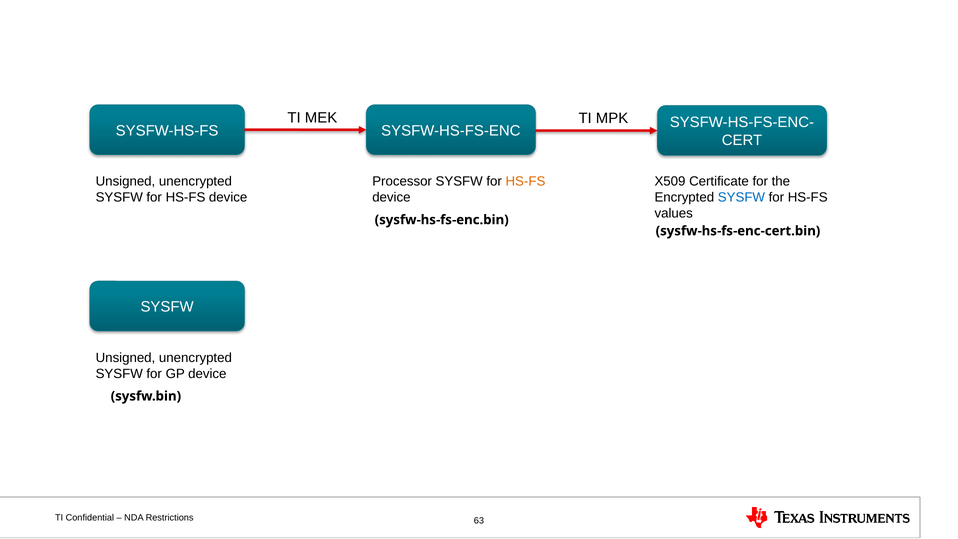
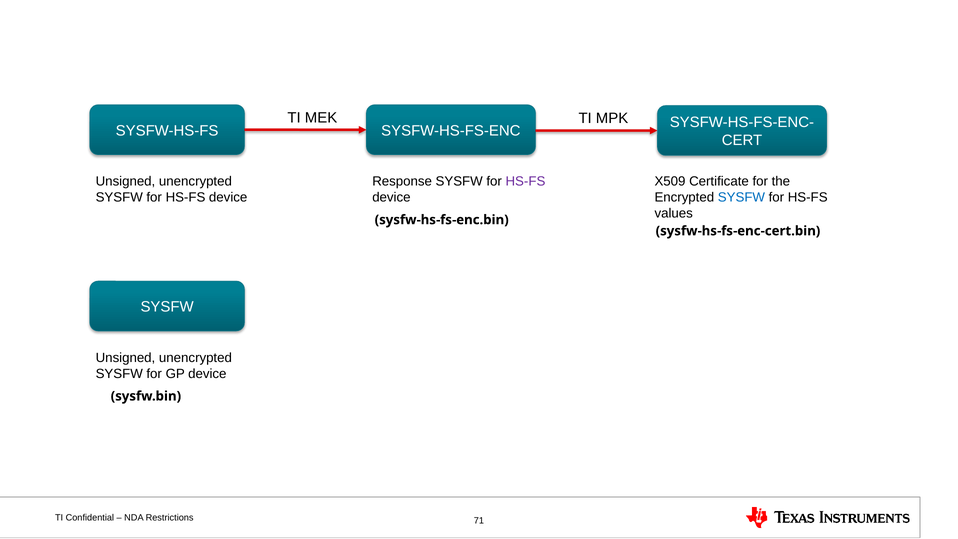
Processor: Processor -> Response
HS-FS at (525, 182) colour: orange -> purple
63: 63 -> 71
